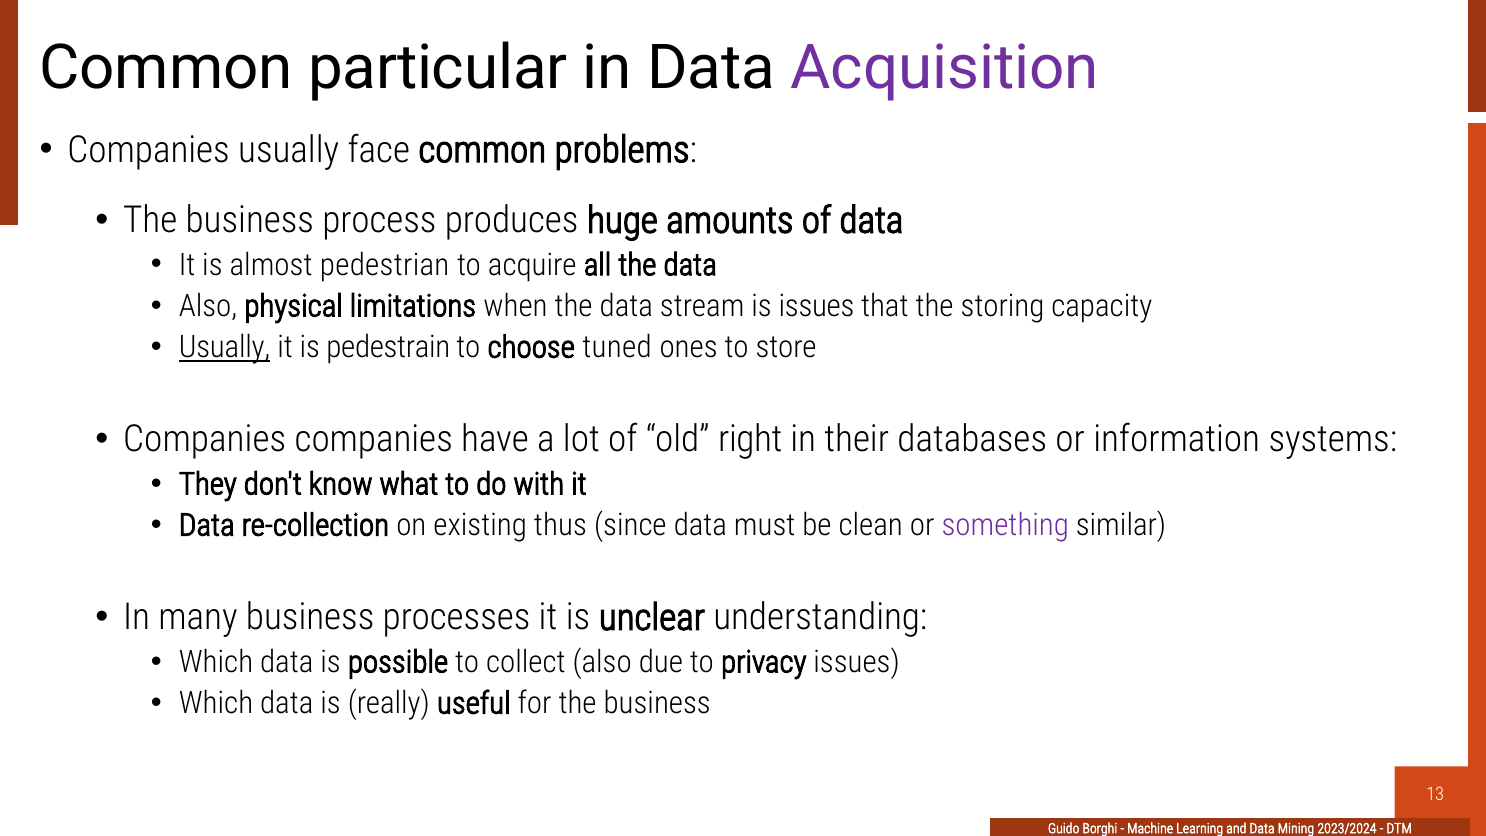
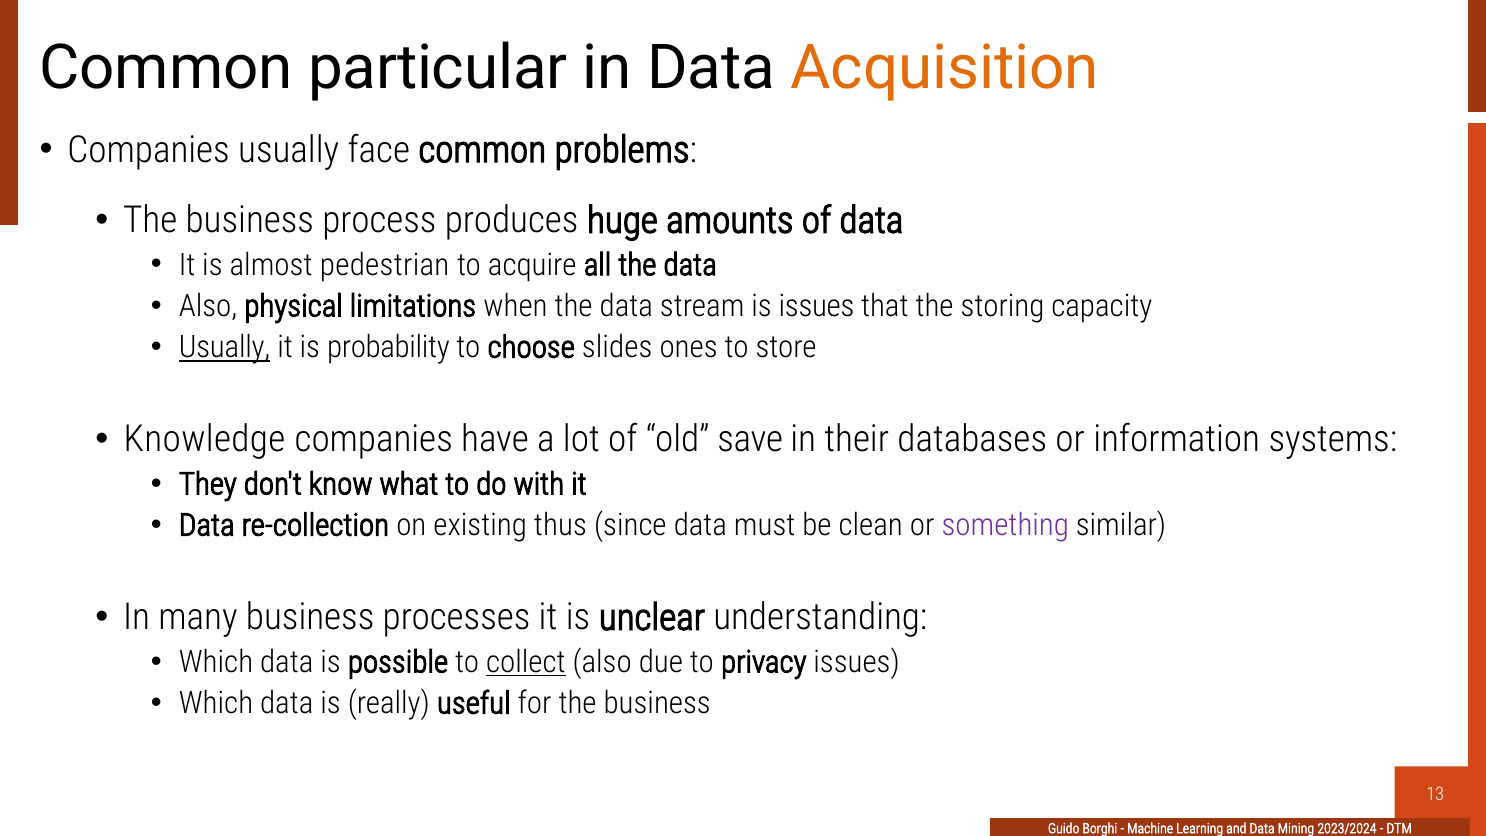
Acquisition colour: purple -> orange
pedestrain: pedestrain -> probability
tuned: tuned -> slides
Companies at (205, 440): Companies -> Knowledge
right: right -> save
collect underline: none -> present
